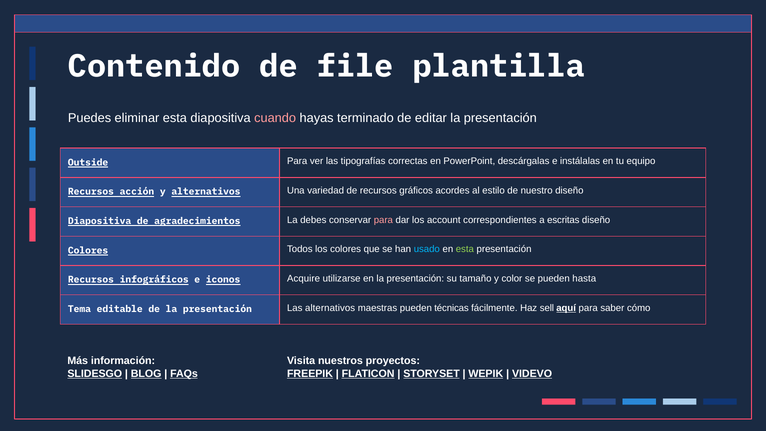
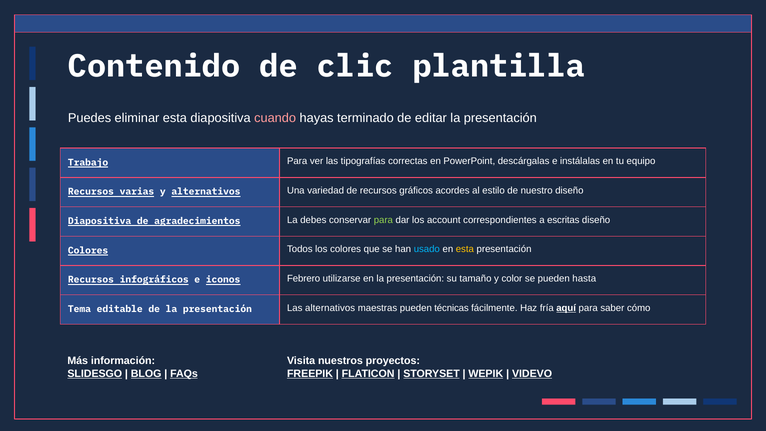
file: file -> clic
Outside: Outside -> Trabajo
acción: acción -> varias
para at (383, 220) colour: pink -> light green
esta at (465, 249) colour: light green -> yellow
Acquire: Acquire -> Febrero
sell: sell -> fría
